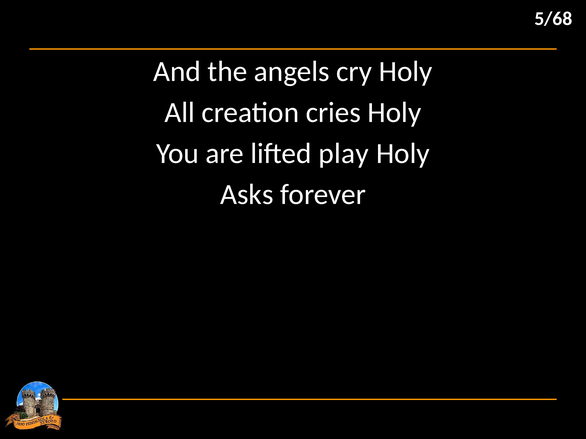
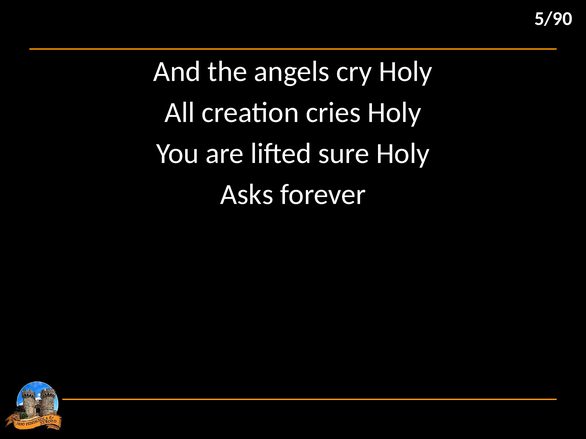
5/68: 5/68 -> 5/90
play: play -> sure
